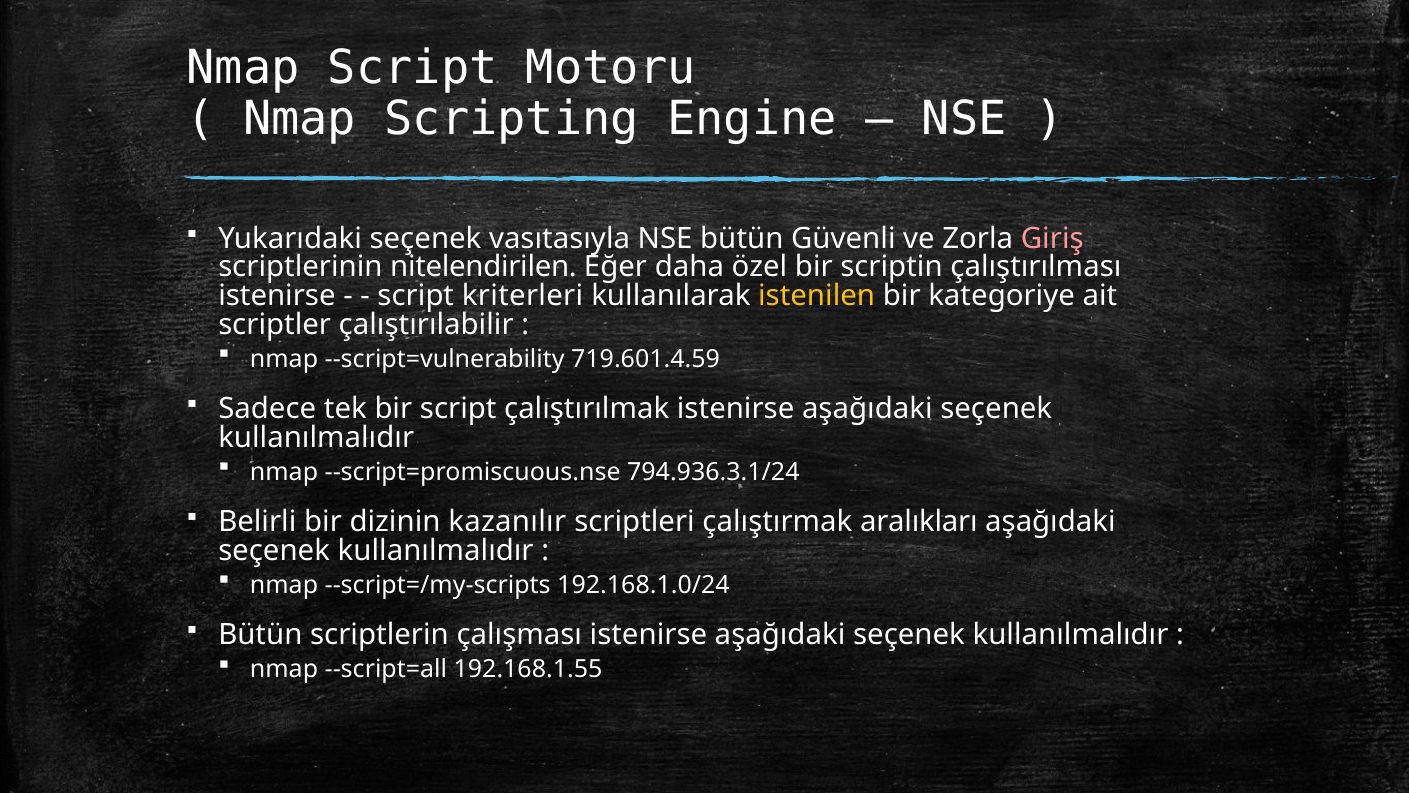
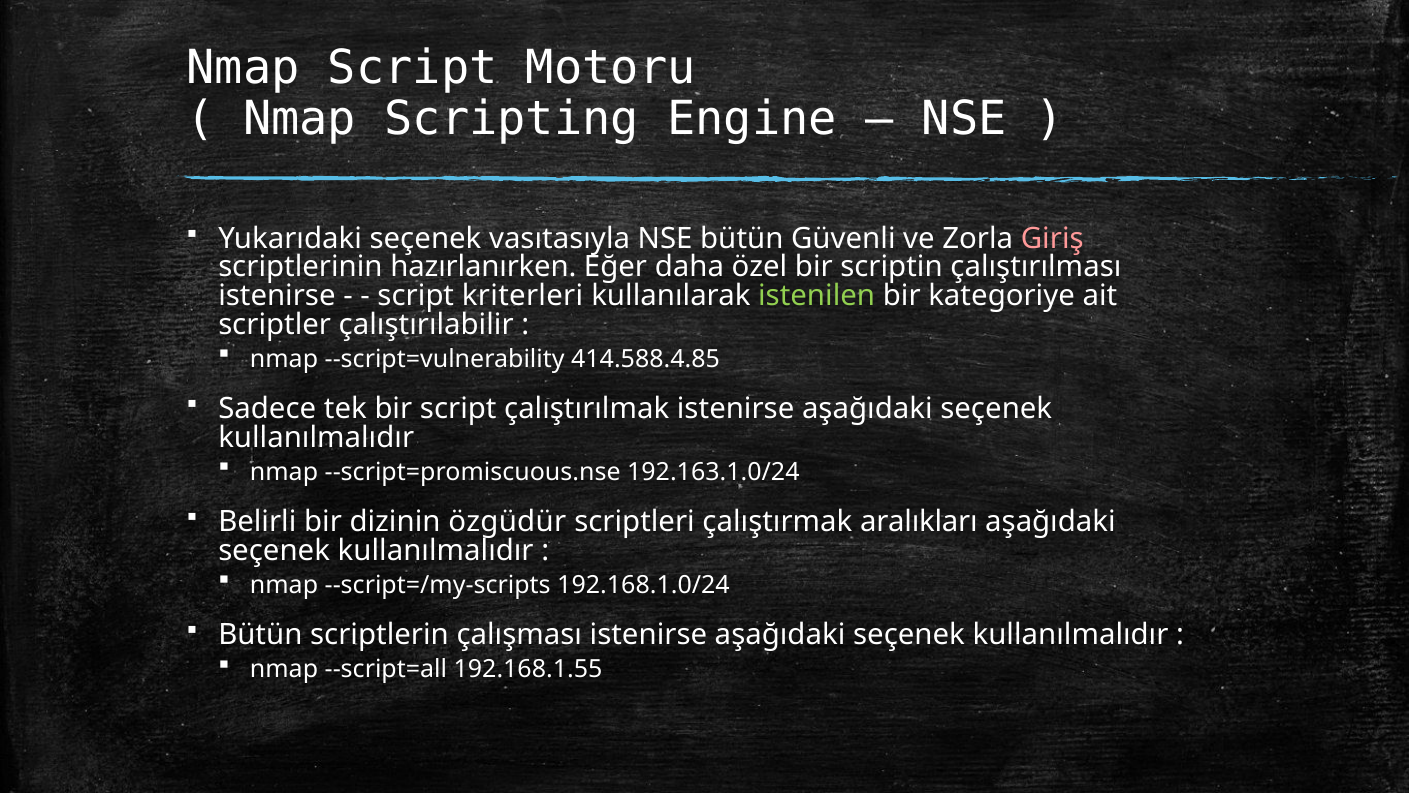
nitelendirilen: nitelendirilen -> hazırlanırken
istenilen colour: yellow -> light green
719.601.4.59: 719.601.4.59 -> 414.588.4.85
794.936.3.1/24: 794.936.3.1/24 -> 192.163.1.0/24
kazanılır: kazanılır -> özgüdür
